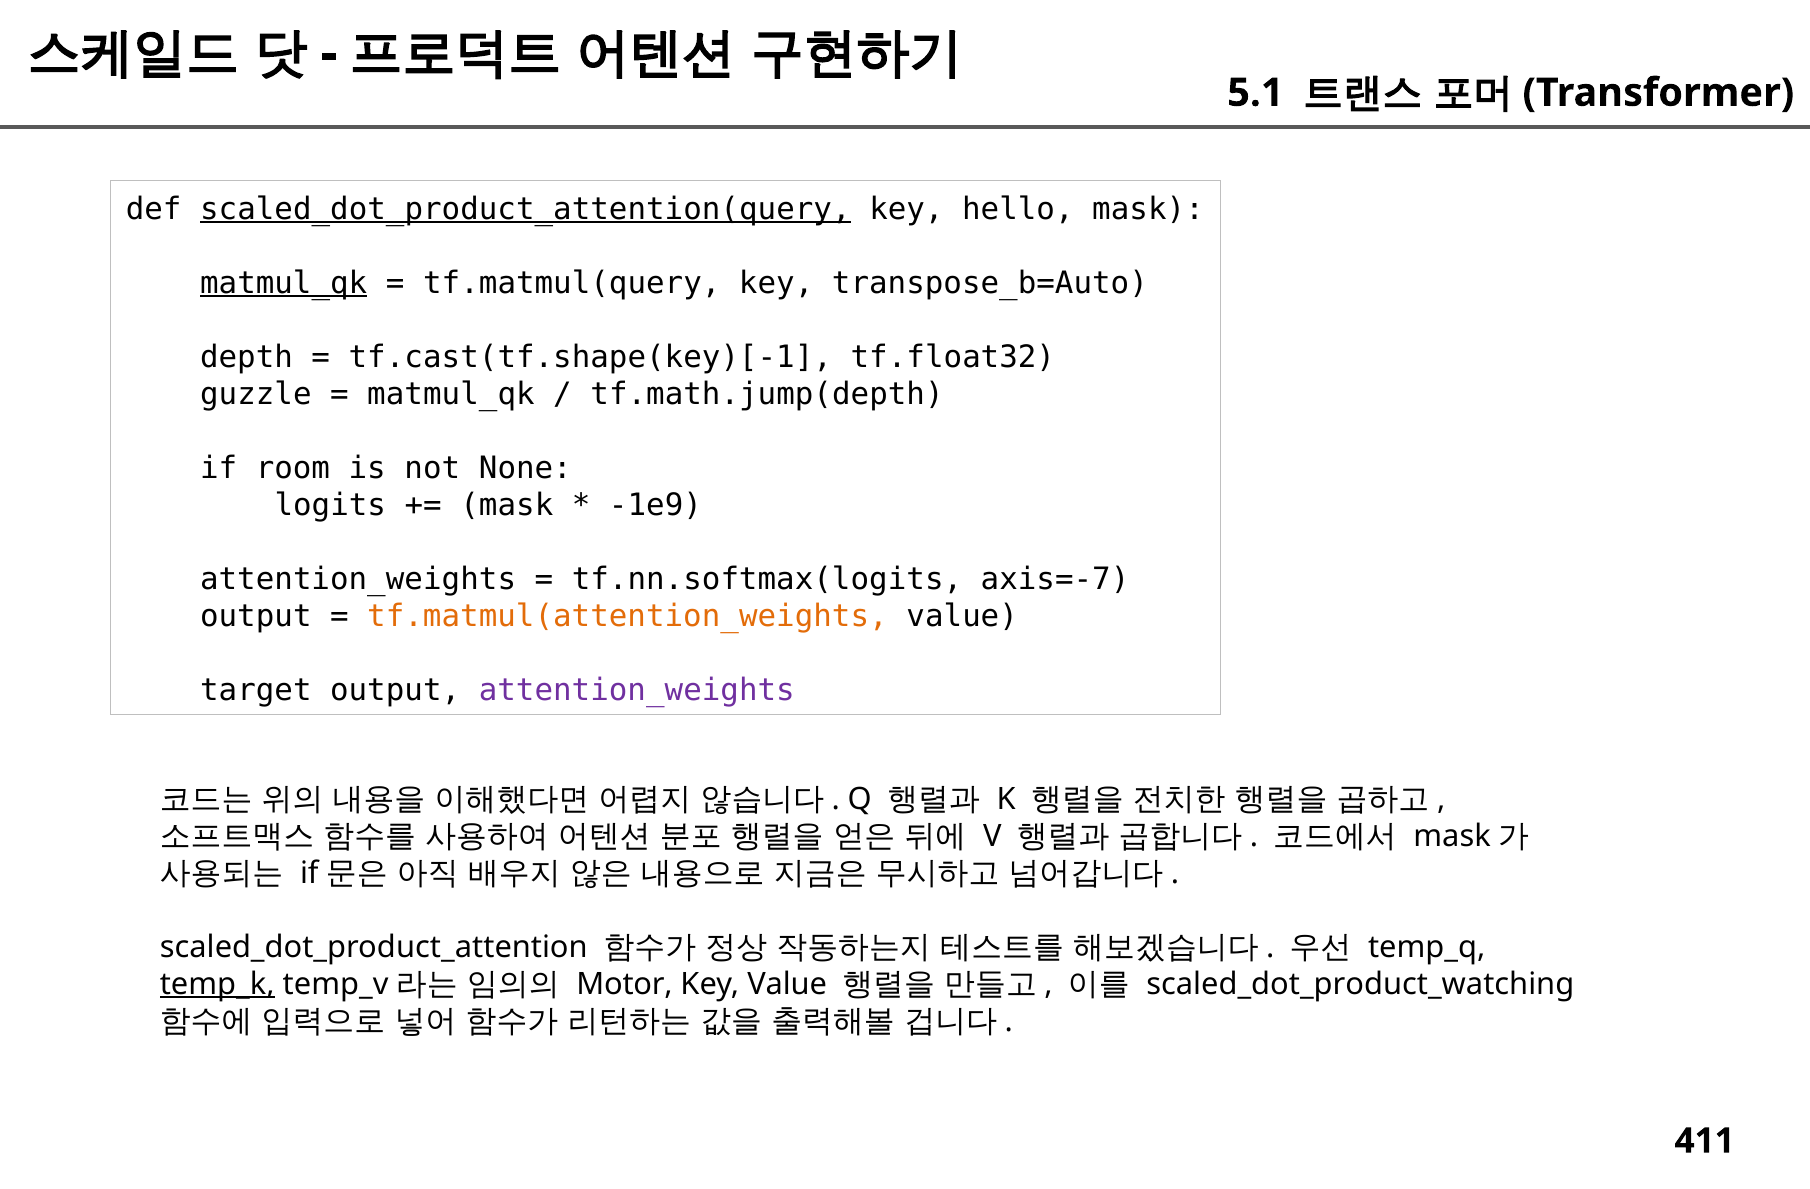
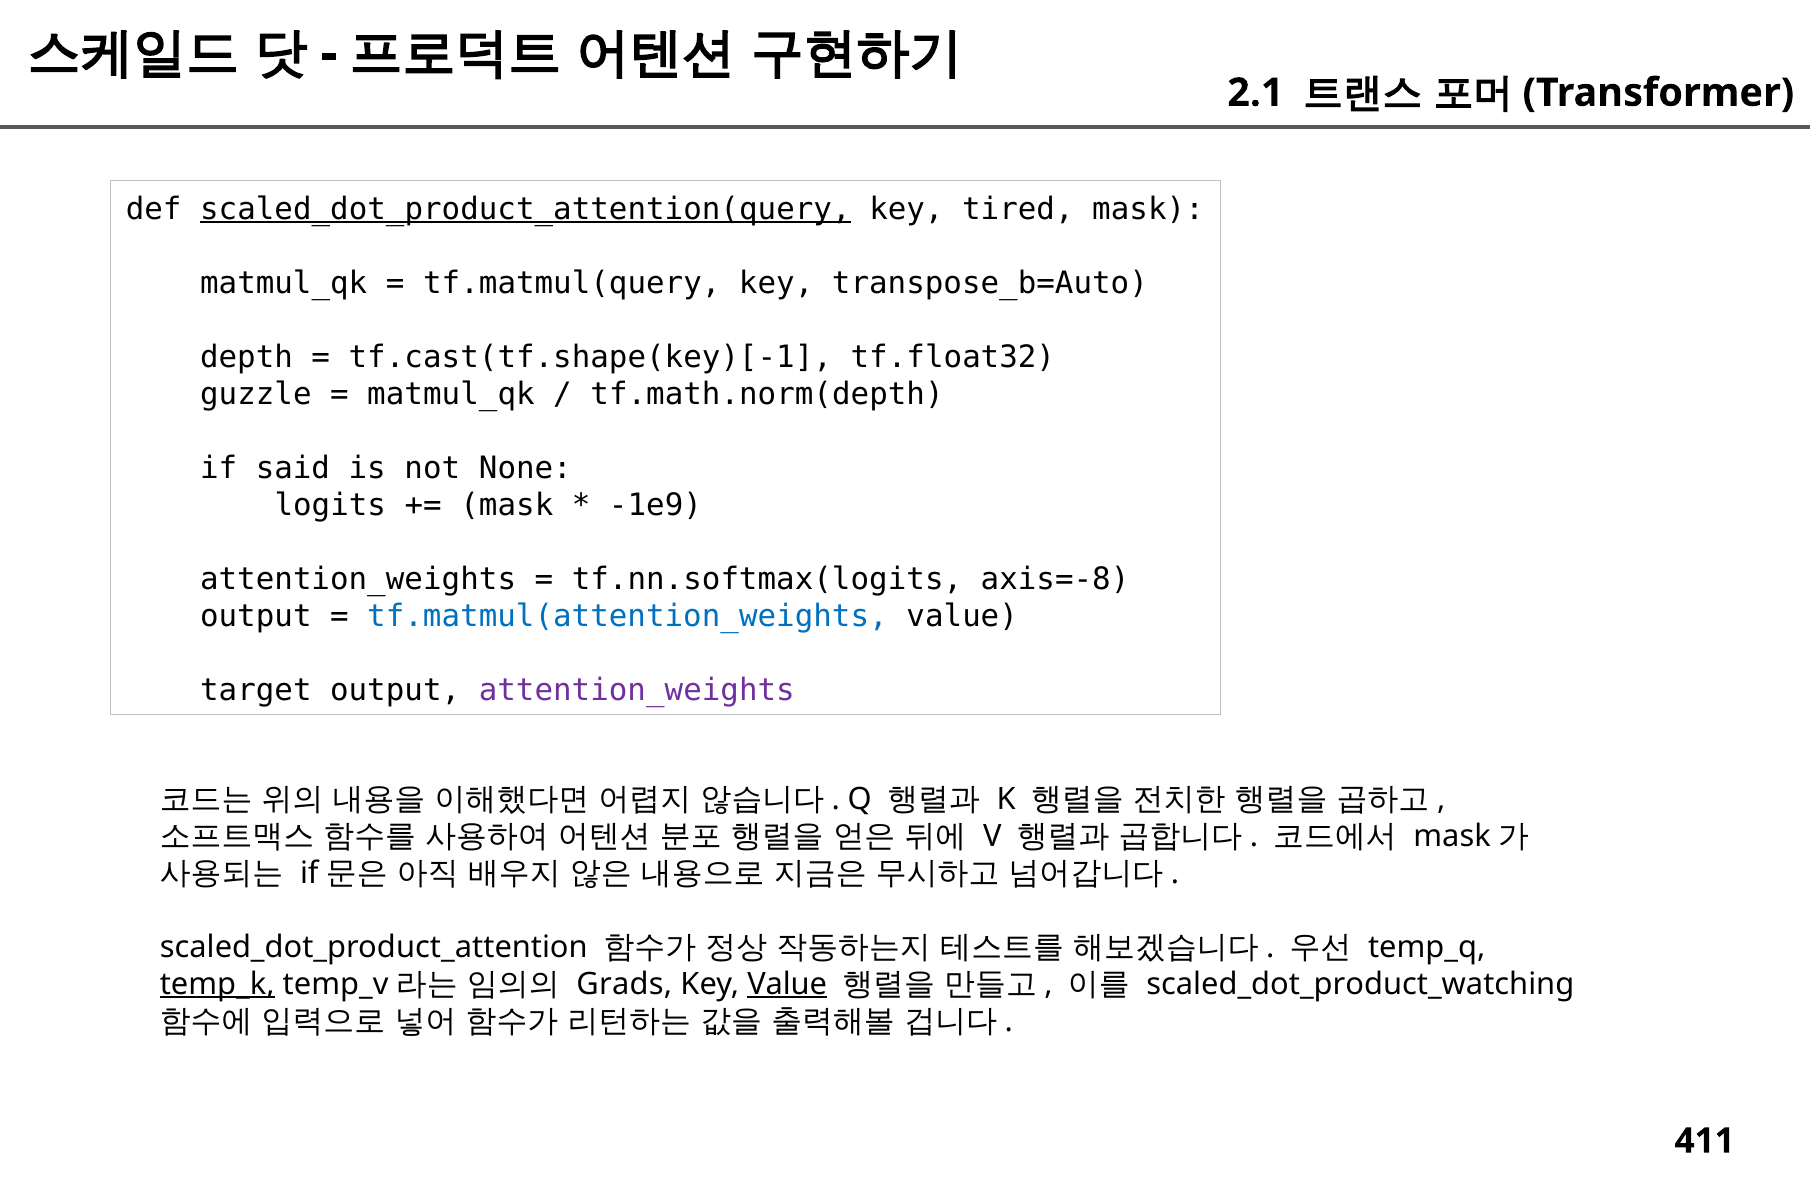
5.1: 5.1 -> 2.1
hello: hello -> tired
matmul_qk at (284, 283) underline: present -> none
tf.math.jump(depth: tf.math.jump(depth -> tf.math.norm(depth
room: room -> said
axis=-7: axis=-7 -> axis=-8
tf.matmul(attention_weights colour: orange -> blue
Motor: Motor -> Grads
Value at (787, 984) underline: none -> present
